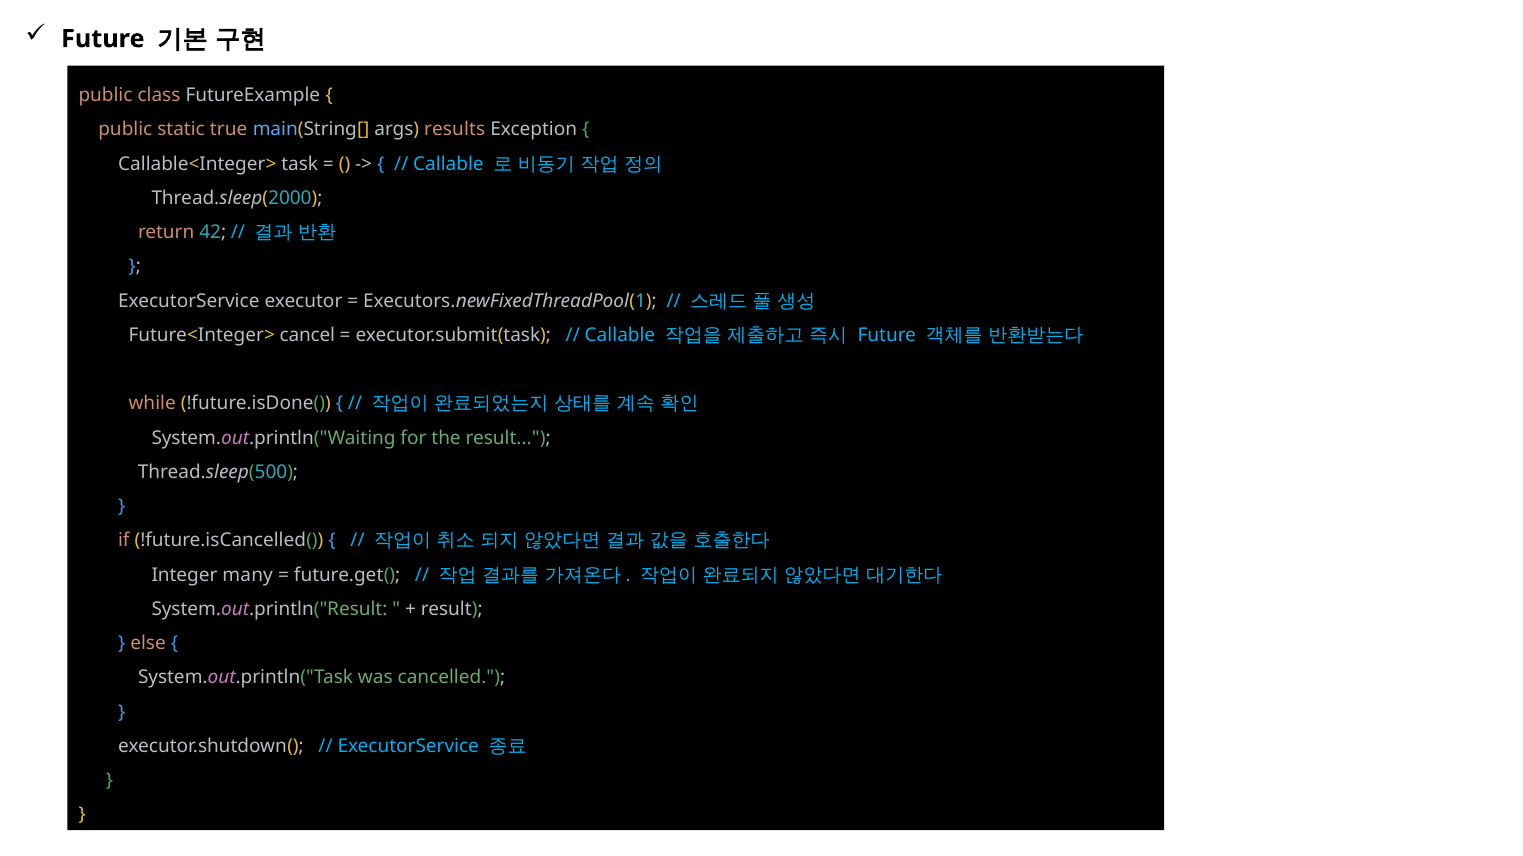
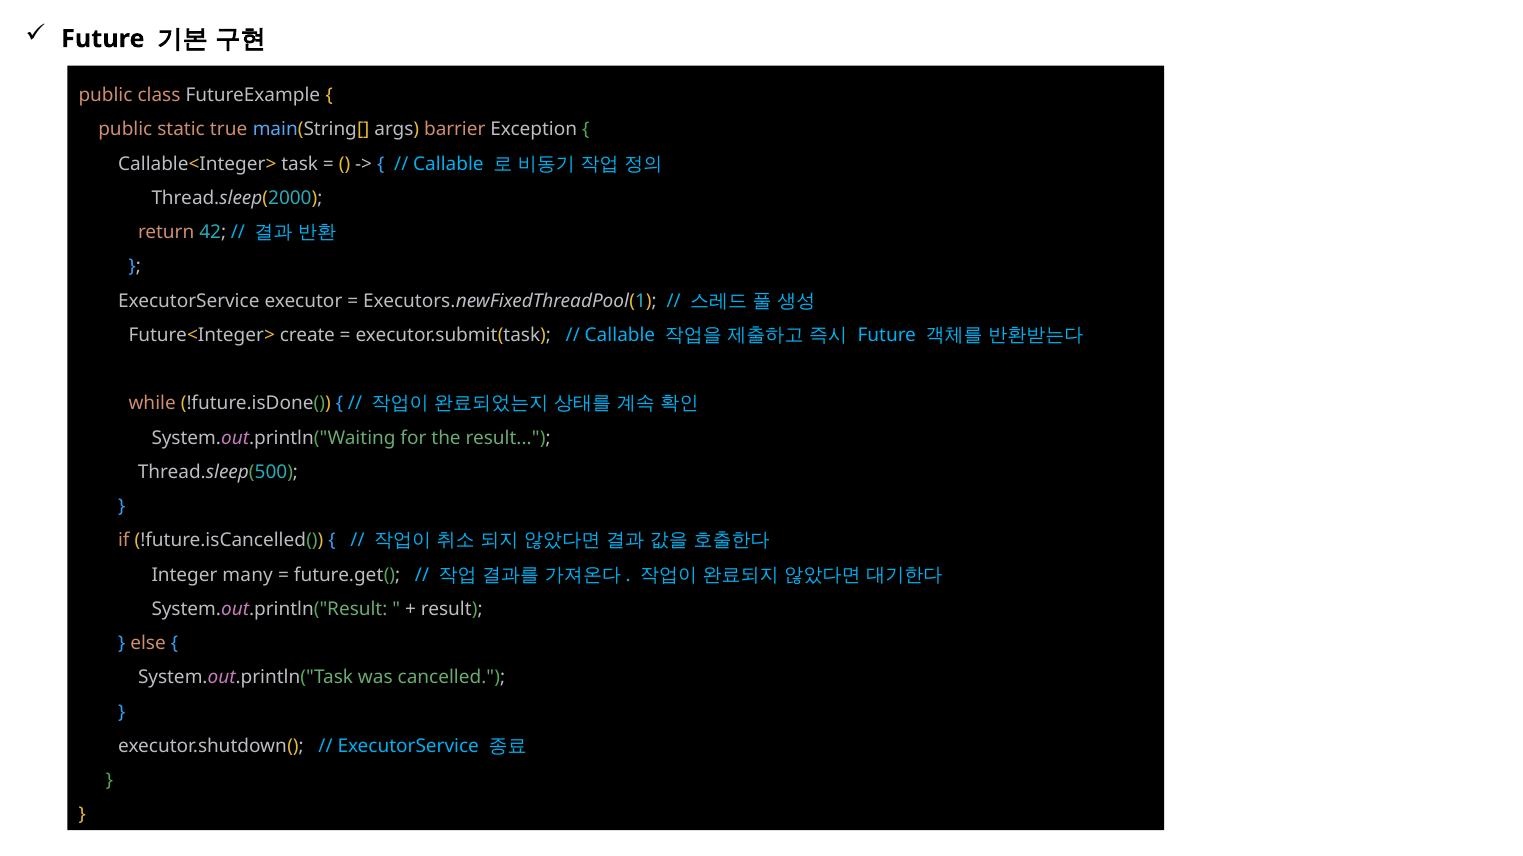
results: results -> barrier
cancel: cancel -> create
